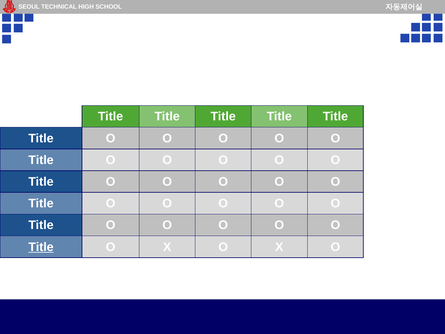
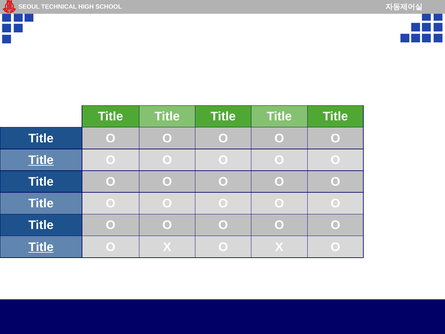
Title at (41, 160) underline: none -> present
